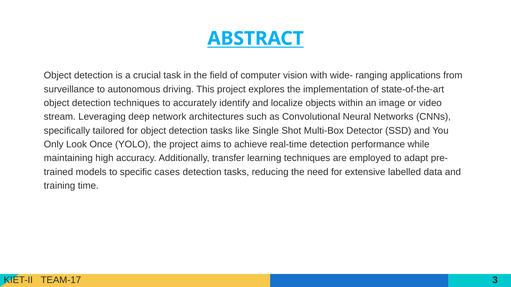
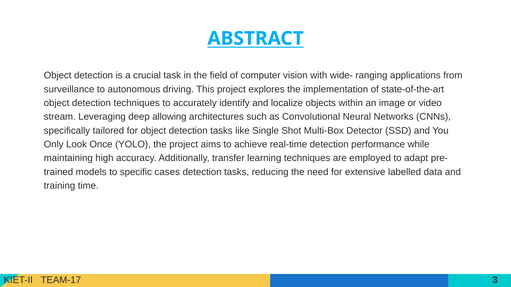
network: network -> allowing
